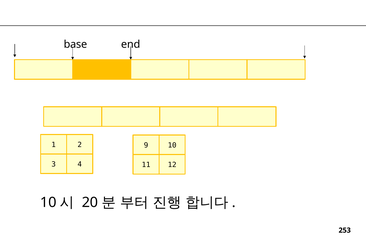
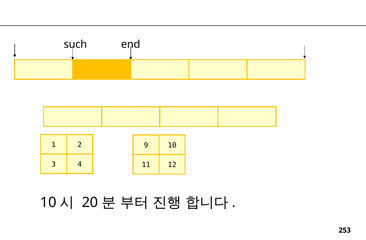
base: base -> such
